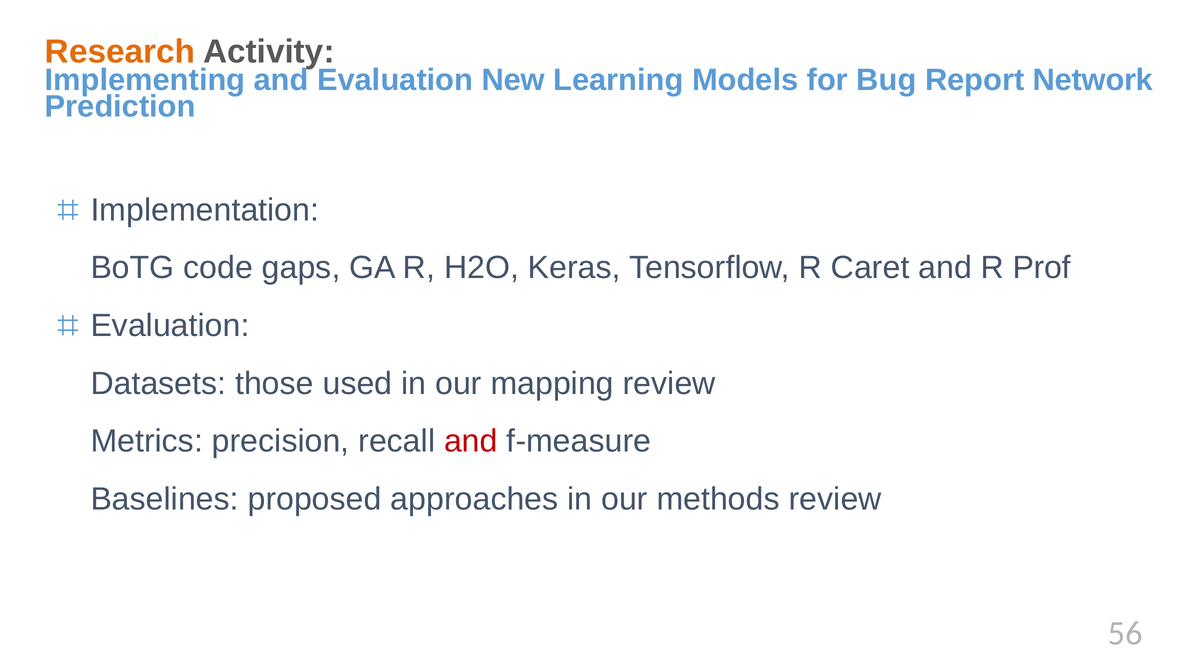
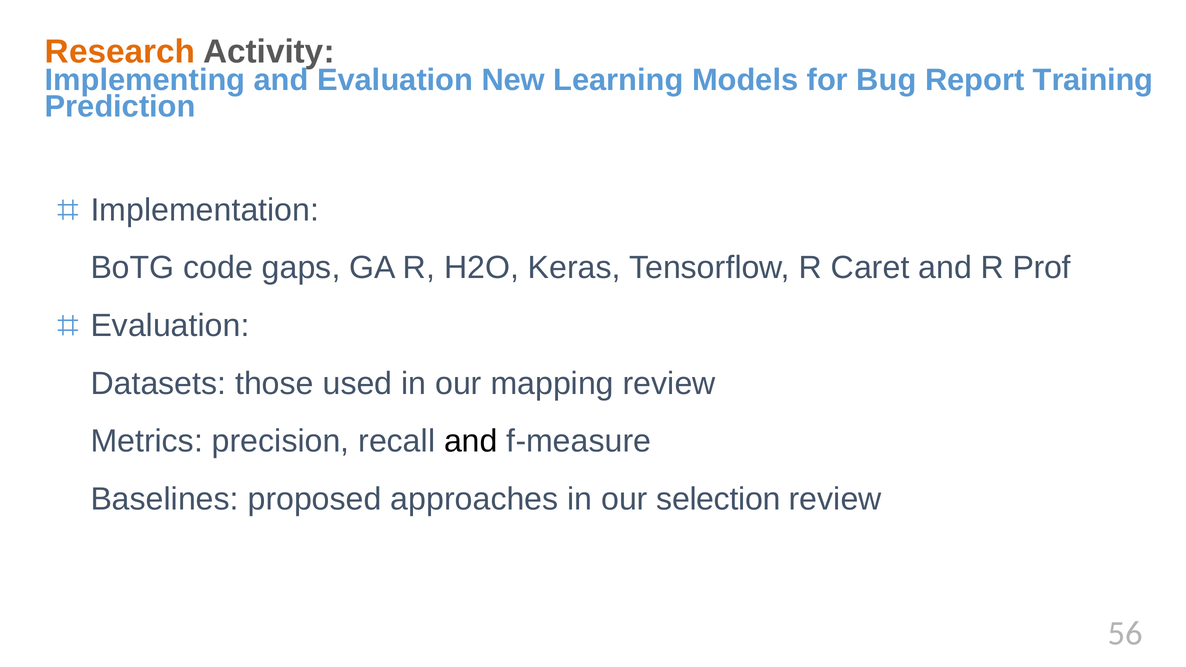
Network: Network -> Training
and at (471, 441) colour: red -> black
methods: methods -> selection
